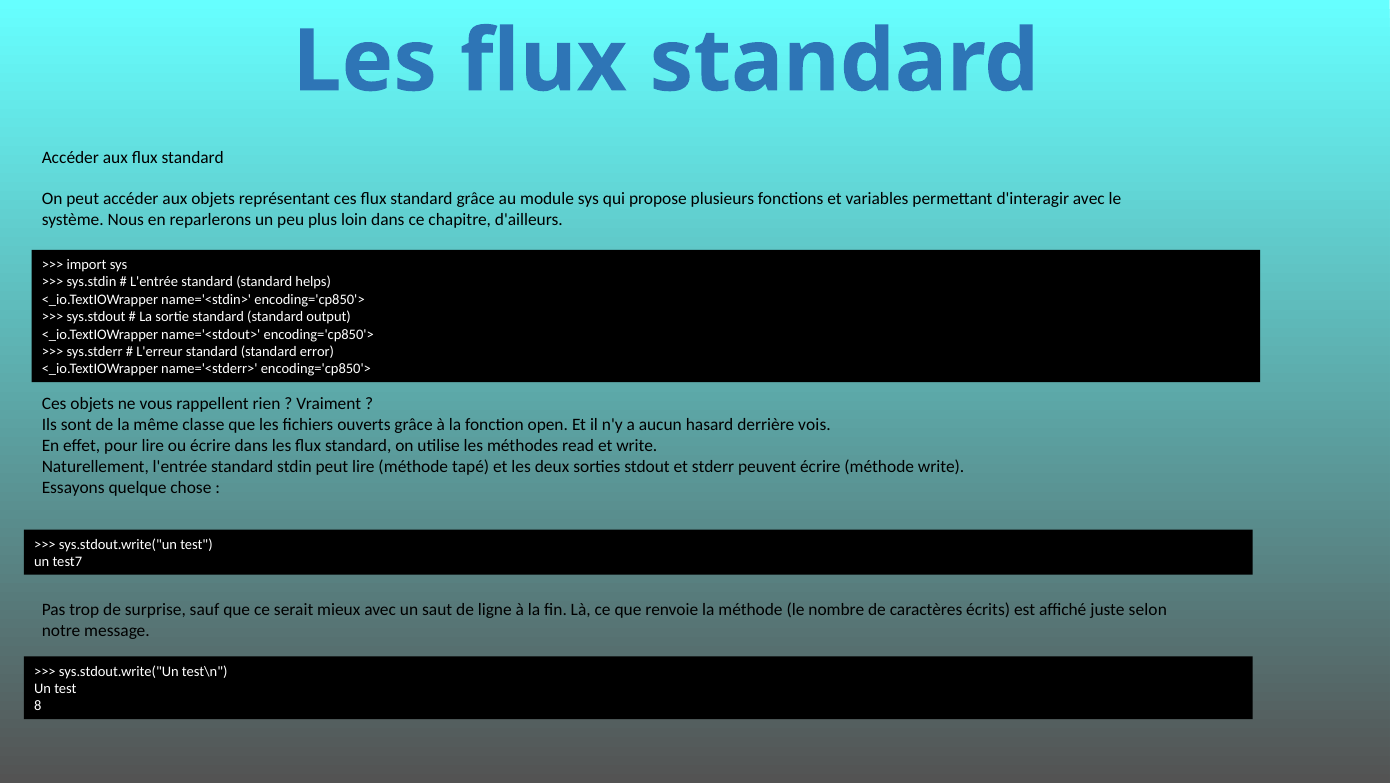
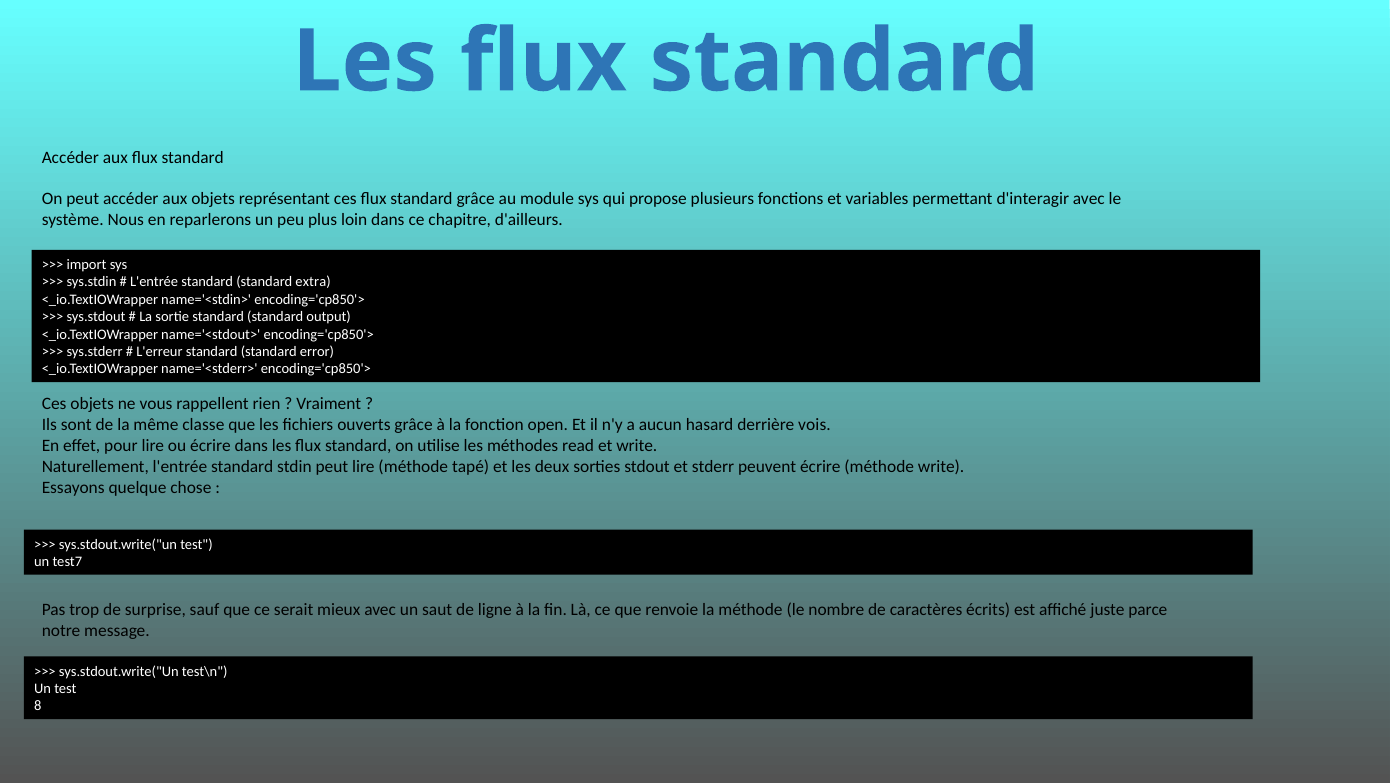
helps: helps -> extra
selon: selon -> parce
